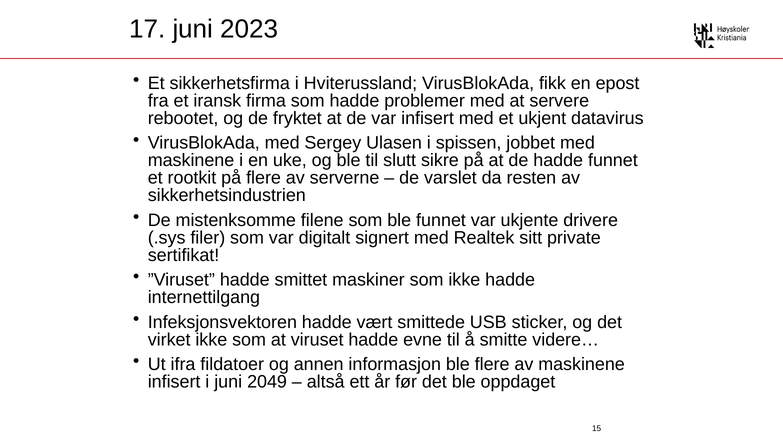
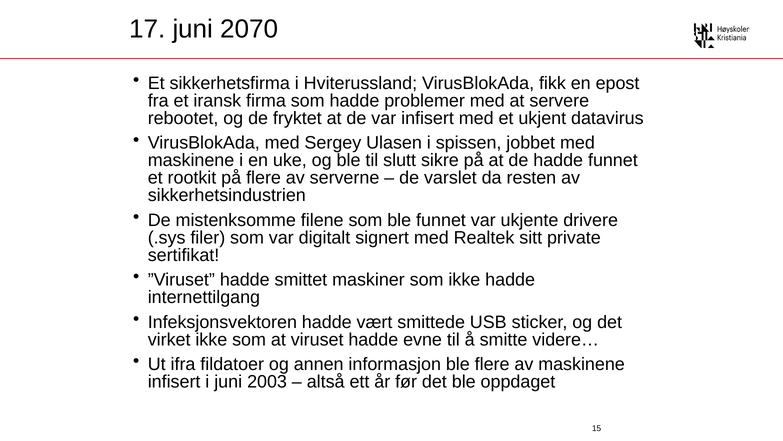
2023: 2023 -> 2070
2049: 2049 -> 2003
